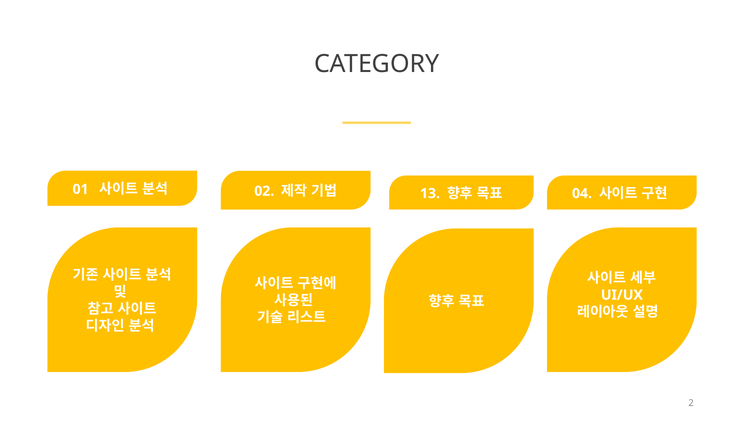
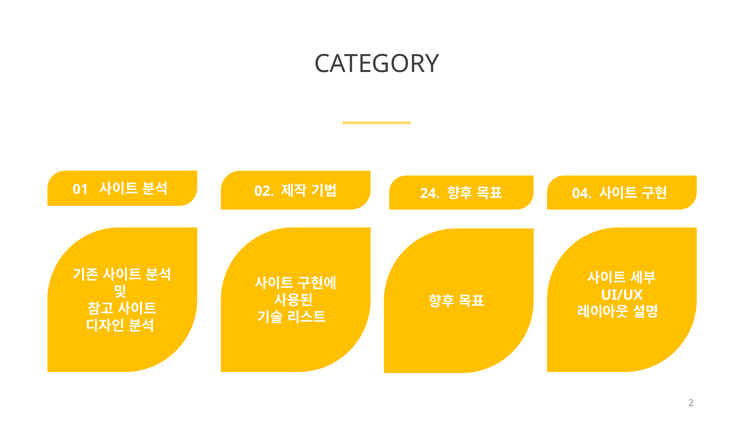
13: 13 -> 24
